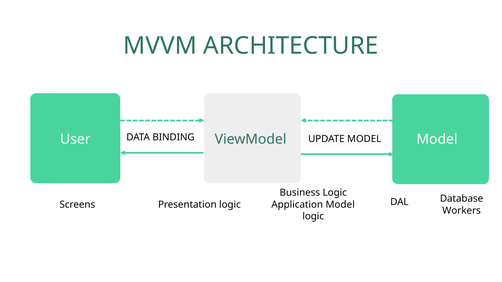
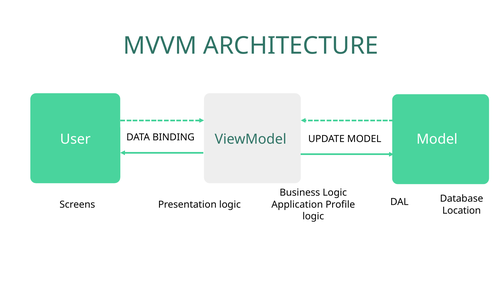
Application Model: Model -> Profile
Workers: Workers -> Location
